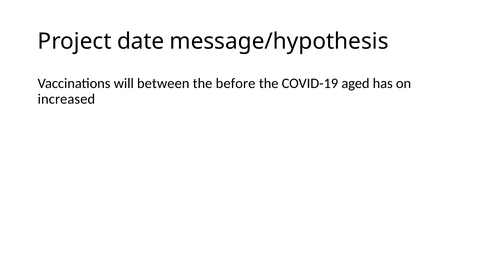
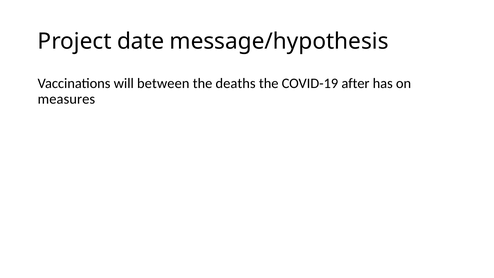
before: before -> deaths
aged: aged -> after
increased: increased -> measures
